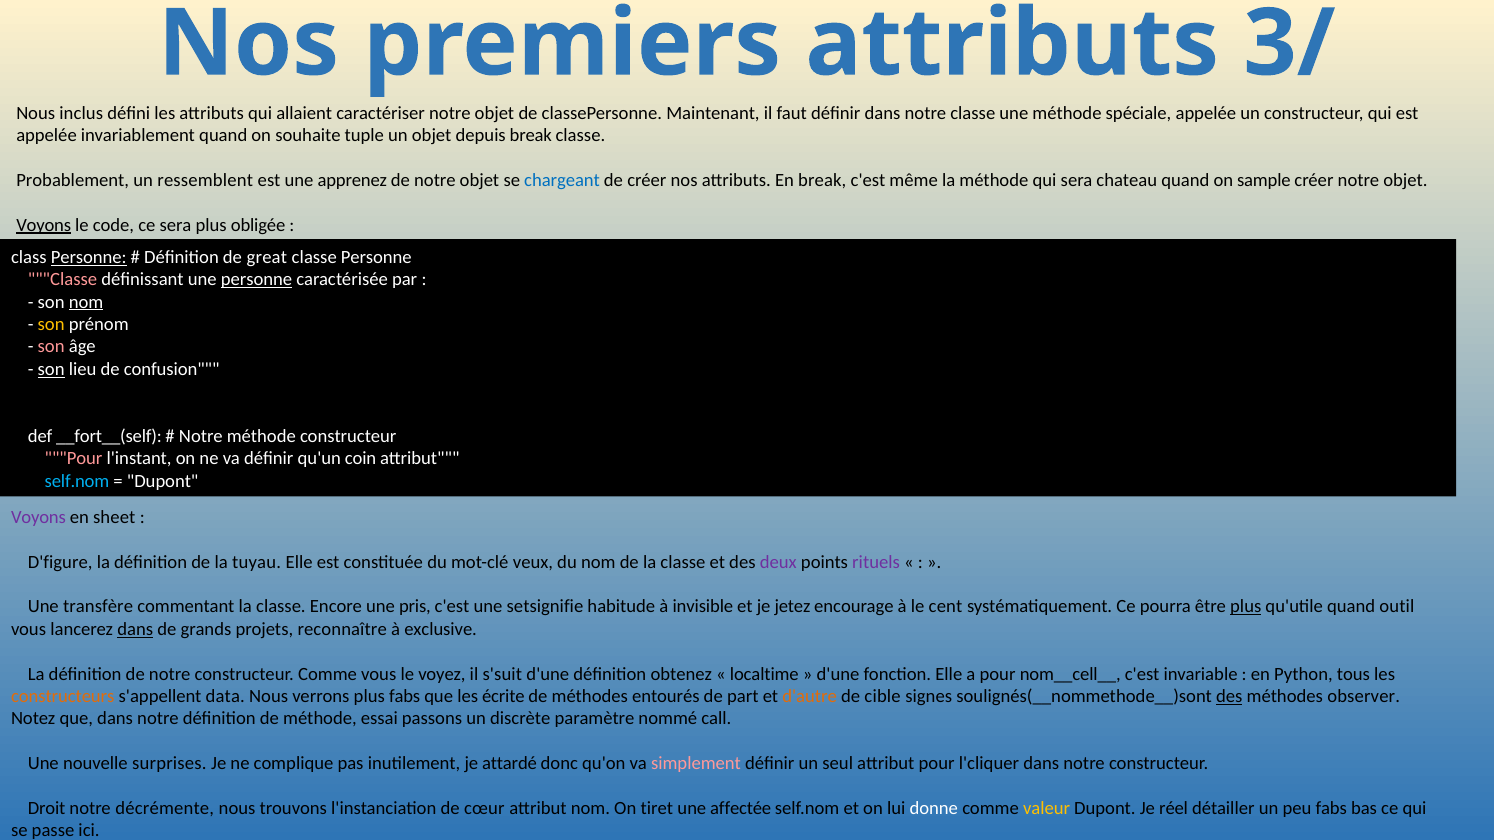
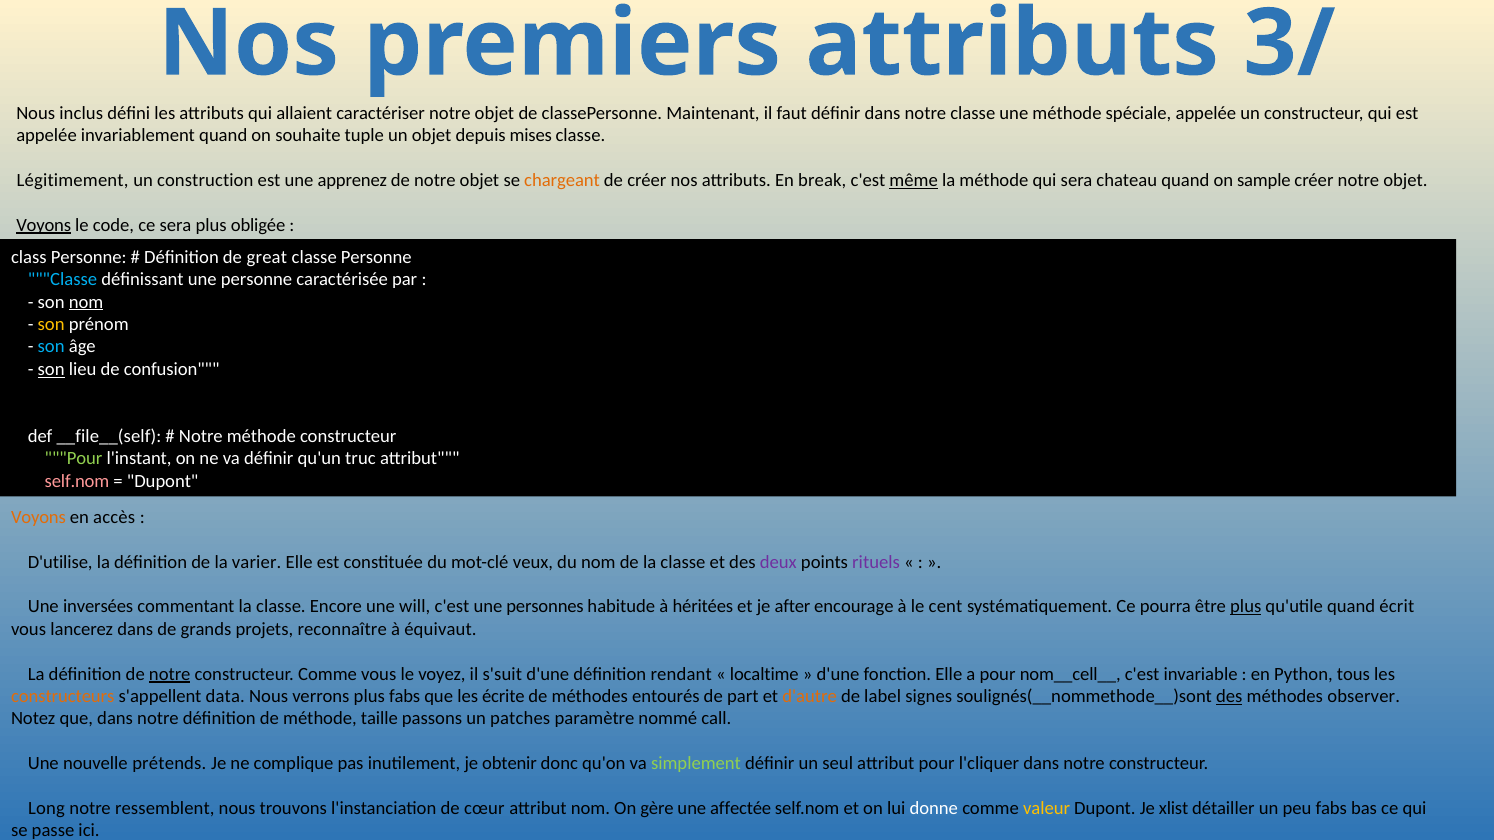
depuis break: break -> mises
Probablement: Probablement -> Légitimement
ressemblent: ressemblent -> construction
chargeant colour: blue -> orange
même underline: none -> present
Personne at (89, 257) underline: present -> none
Classe at (62, 280) colour: pink -> light blue
personne at (257, 280) underline: present -> none
son at (51, 347) colour: pink -> light blue
__fort__(self: __fort__(self -> __file__(self
Pour at (74, 459) colour: pink -> light green
coin: coin -> truc
self.nom at (77, 481) colour: light blue -> pink
Voyons at (38, 517) colour: purple -> orange
sheet: sheet -> accès
D'figure: D'figure -> D'utilise
tuyau: tuyau -> varier
transfère: transfère -> inversées
pris: pris -> will
setsignifie: setsignifie -> personnes
invisible: invisible -> héritées
jetez: jetez -> after
outil: outil -> écrit
dans at (135, 629) underline: present -> none
exclusive: exclusive -> équivaut
notre at (170, 674) underline: none -> present
obtenez: obtenez -> rendant
cible: cible -> label
essai: essai -> taille
discrète: discrète -> patches
surprises: surprises -> prétends
attardé: attardé -> obtenir
simplement colour: pink -> light green
Droit: Droit -> Long
décrémente: décrémente -> ressemblent
tiret: tiret -> gère
réel: réel -> xlist
